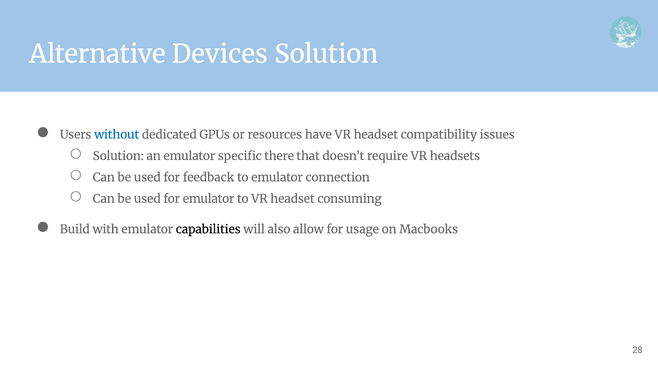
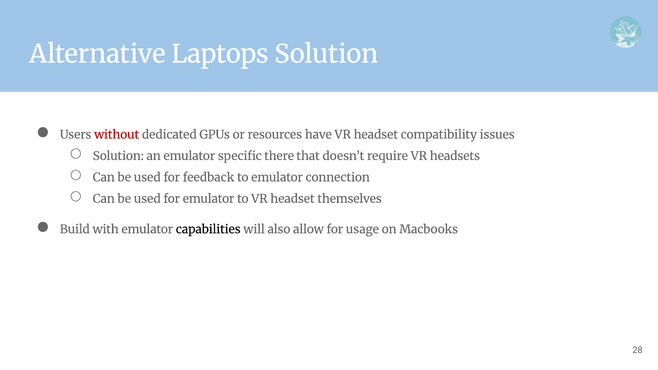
Devices: Devices -> Laptops
without colour: blue -> red
consuming: consuming -> themselves
